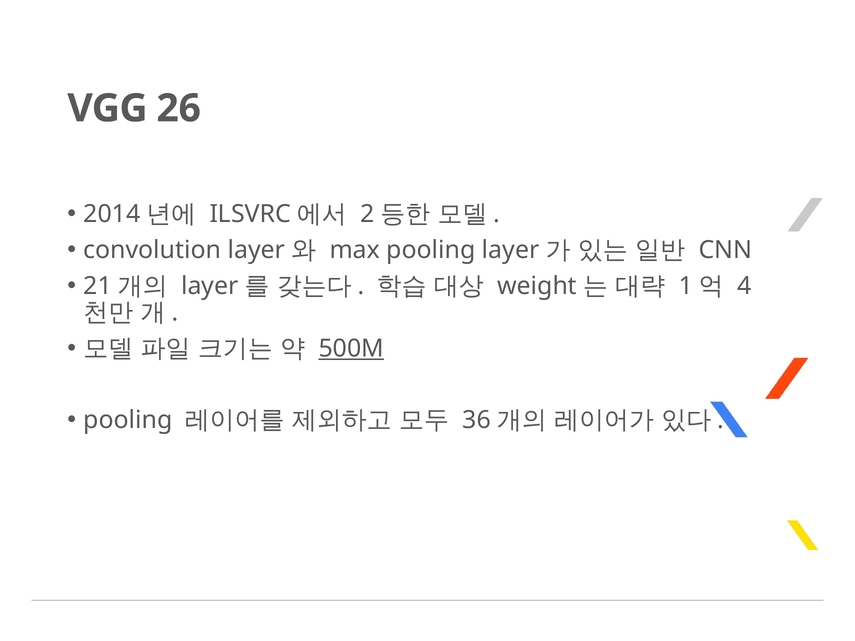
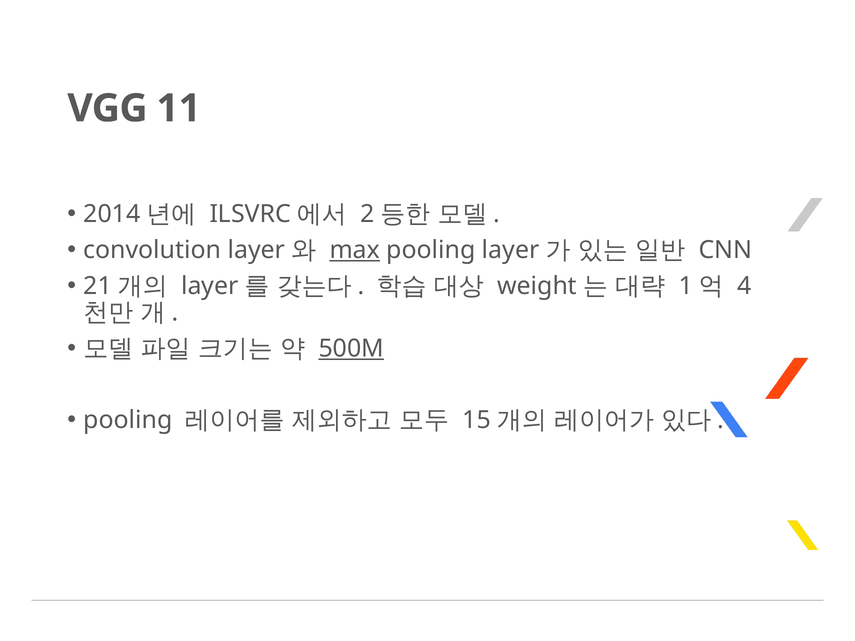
26: 26 -> 11
max underline: none -> present
36: 36 -> 15
